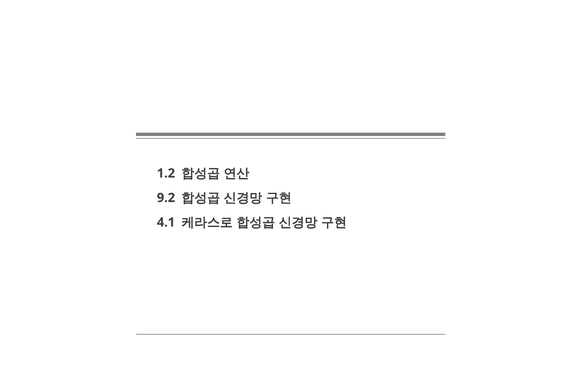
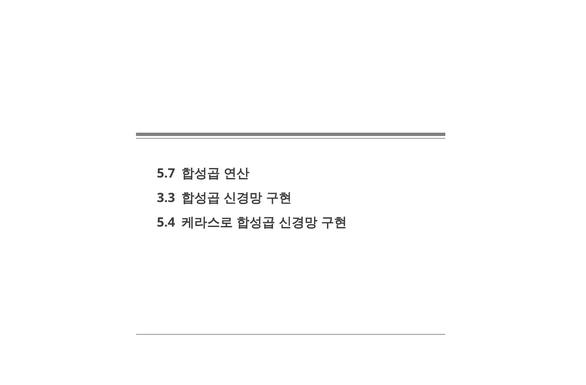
1.2: 1.2 -> 5.7
9.2: 9.2 -> 3.3
4.1: 4.1 -> 5.4
